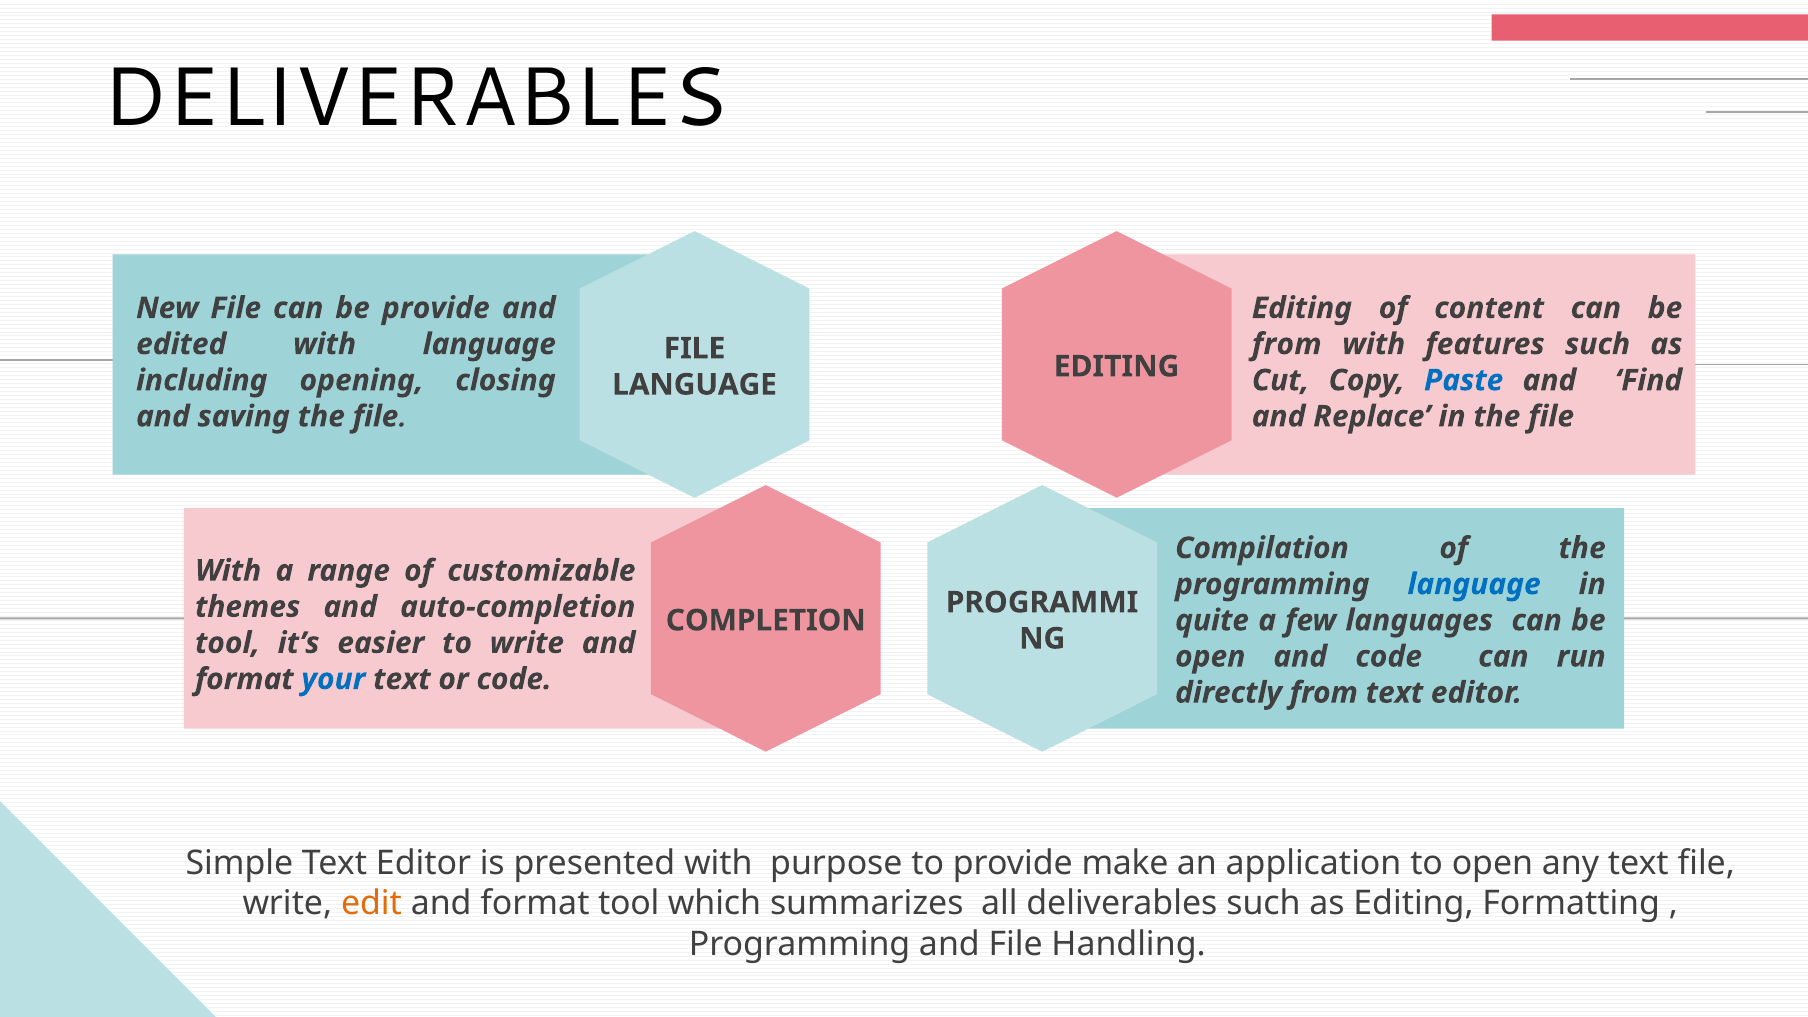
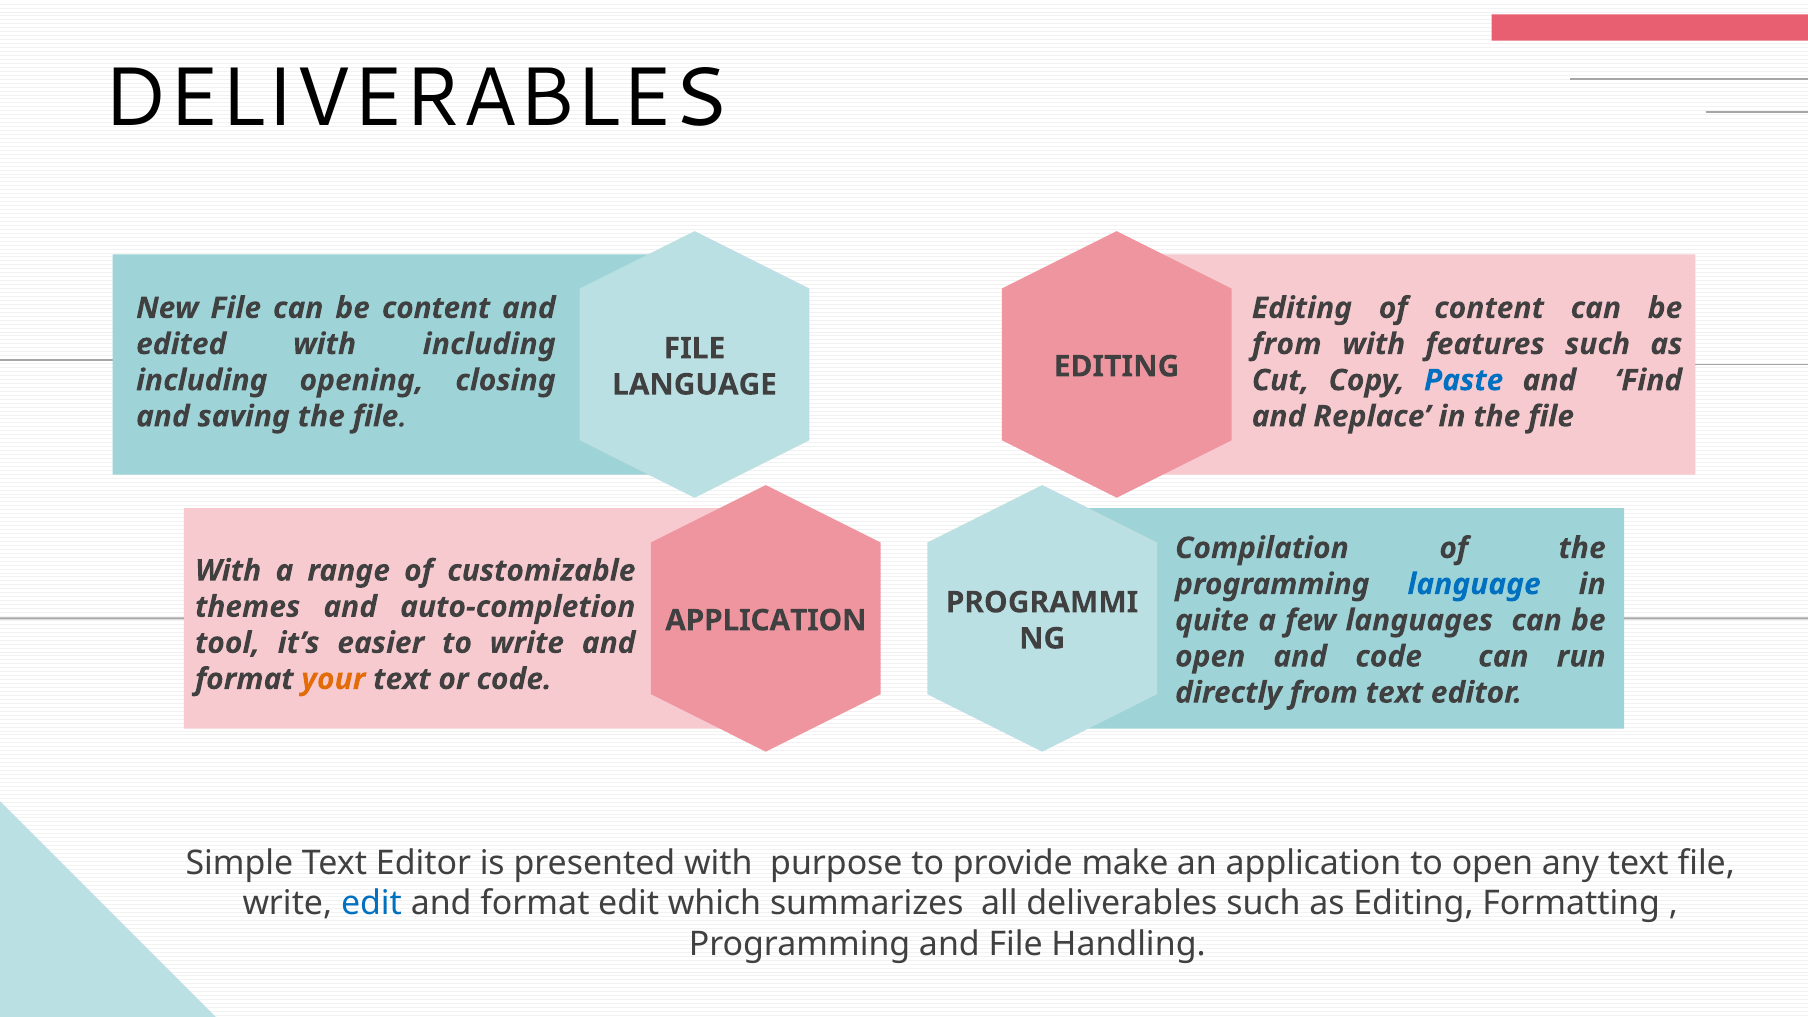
be provide: provide -> content
with language: language -> including
COMPLETION at (766, 620): COMPLETION -> APPLICATION
your colour: blue -> orange
edit at (371, 904) colour: orange -> blue
format tool: tool -> edit
